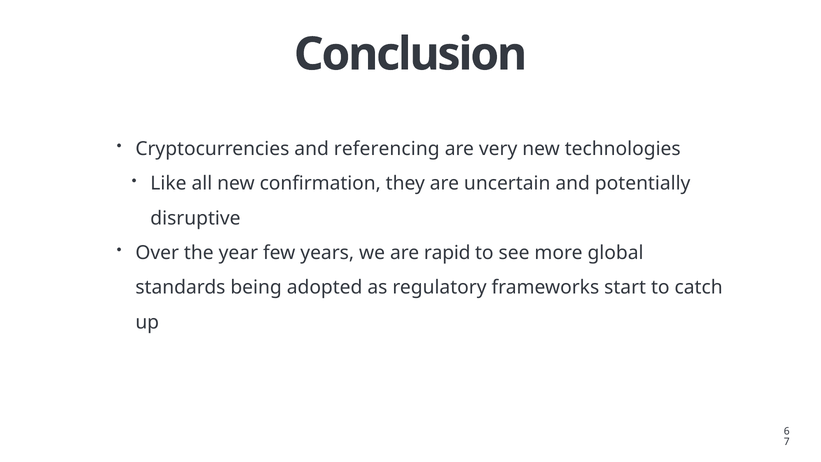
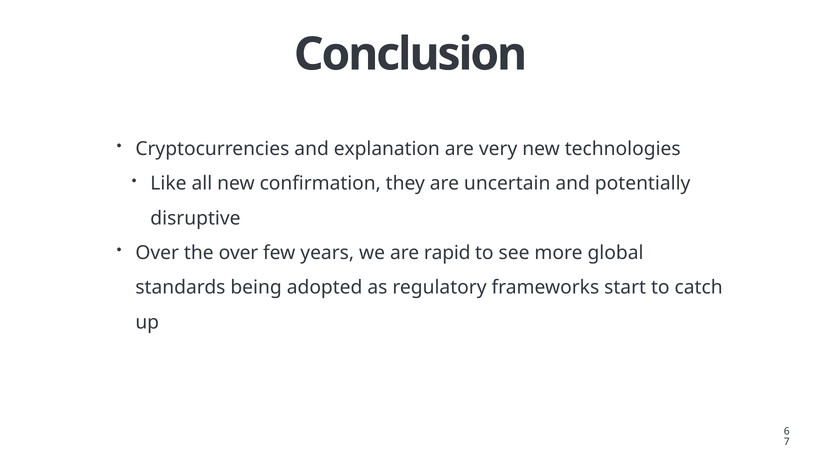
referencing: referencing -> explanation
the year: year -> over
